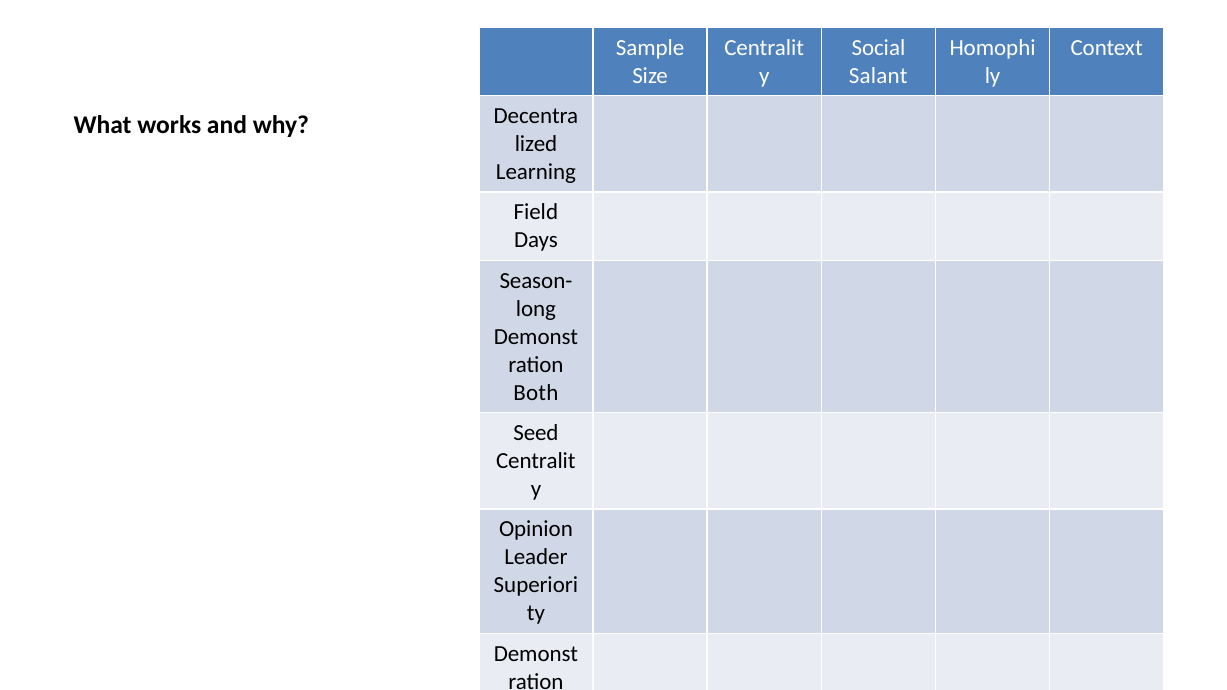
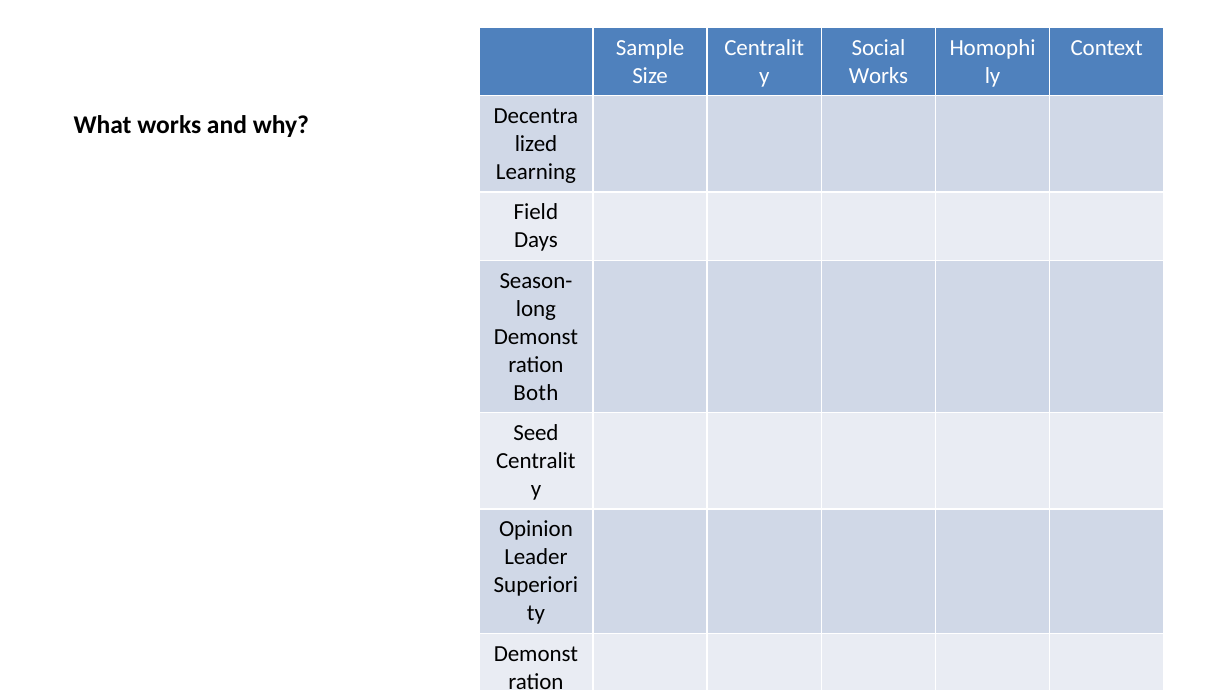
Salant at (878, 76): Salant -> Works
